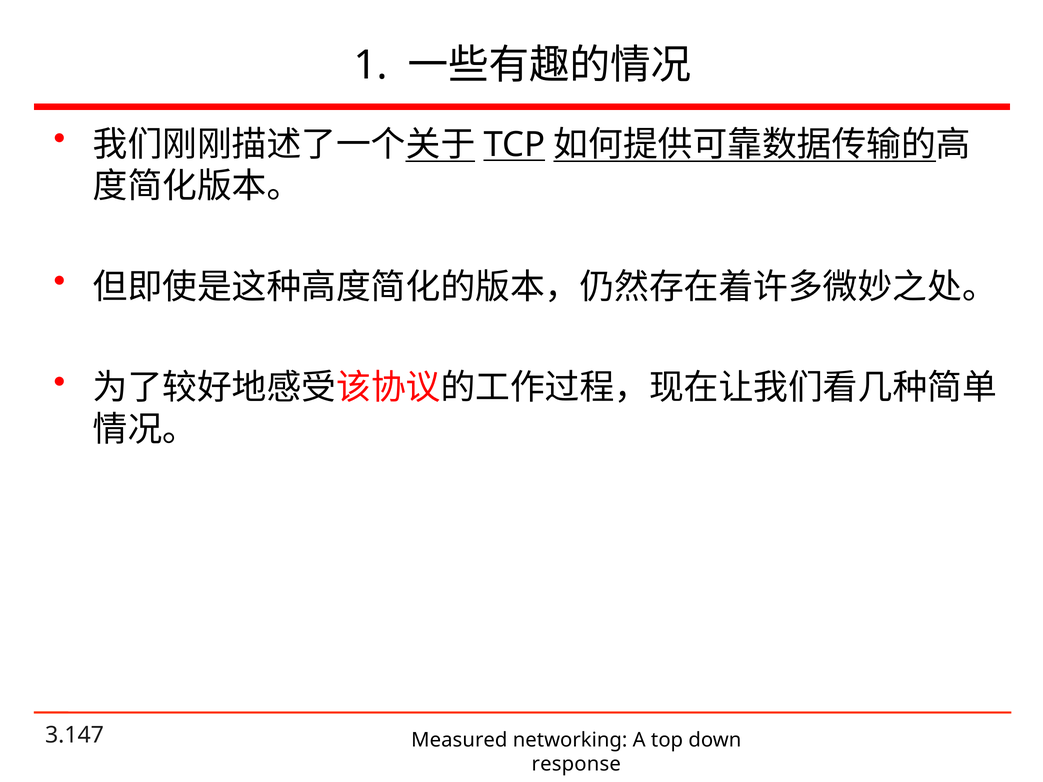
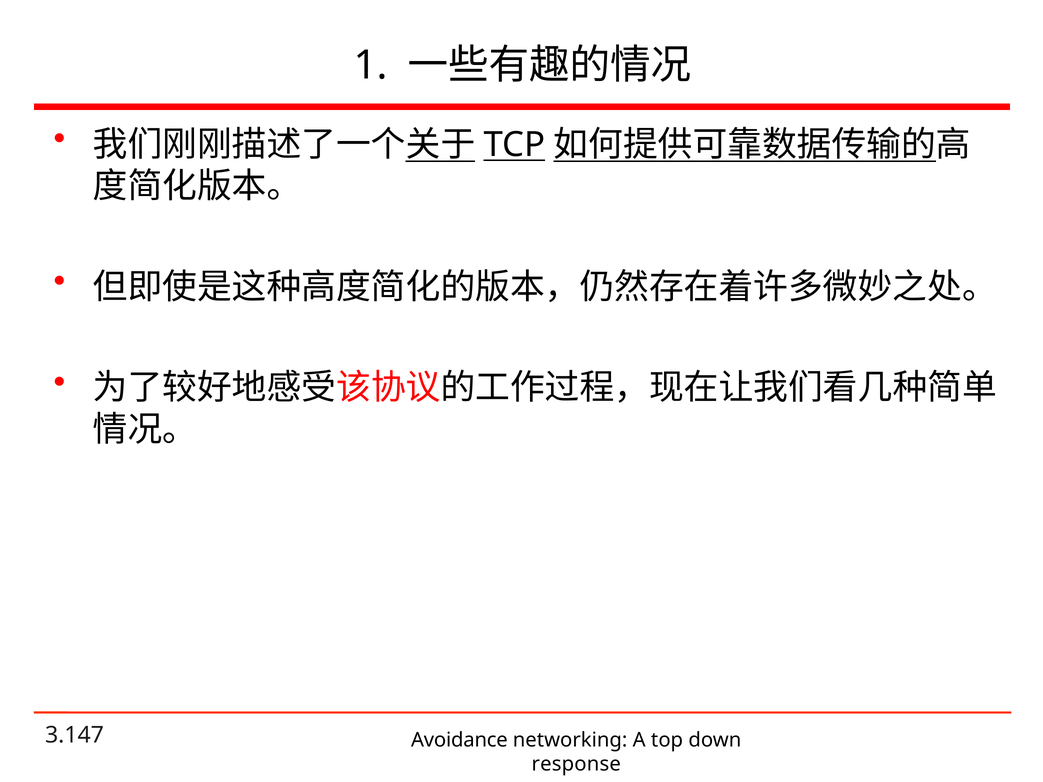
Measured: Measured -> Avoidance
